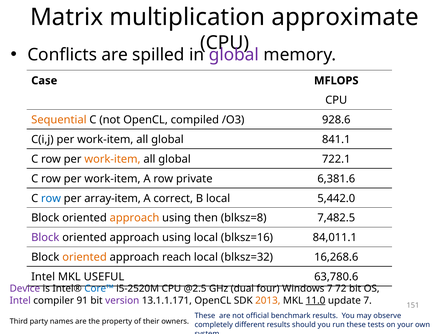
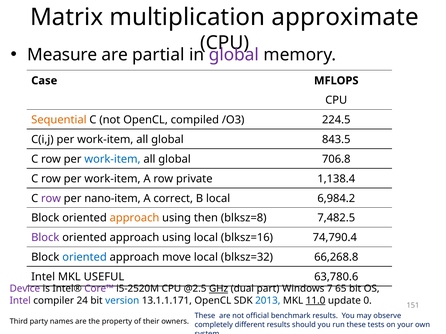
Conflicts: Conflicts -> Measure
spilled: spilled -> partial
928.6: 928.6 -> 224.5
841.1: 841.1 -> 843.5
work-item at (112, 159) colour: orange -> blue
722.1: 722.1 -> 706.8
6,381.6: 6,381.6 -> 1,138.4
row at (51, 199) colour: blue -> purple
array-item: array-item -> nano-item
5,442.0: 5,442.0 -> 6,984.2
84,011.1: 84,011.1 -> 74,790.4
oriented at (85, 258) colour: orange -> blue
reach: reach -> move
16,268.6: 16,268.6 -> 66,268.8
Core™ colour: blue -> purple
GHz underline: none -> present
four: four -> part
72: 72 -> 65
91: 91 -> 24
version colour: purple -> blue
2013 colour: orange -> blue
update 7: 7 -> 0
